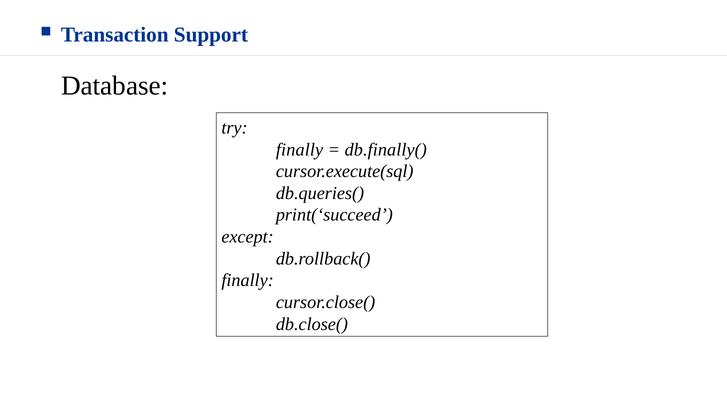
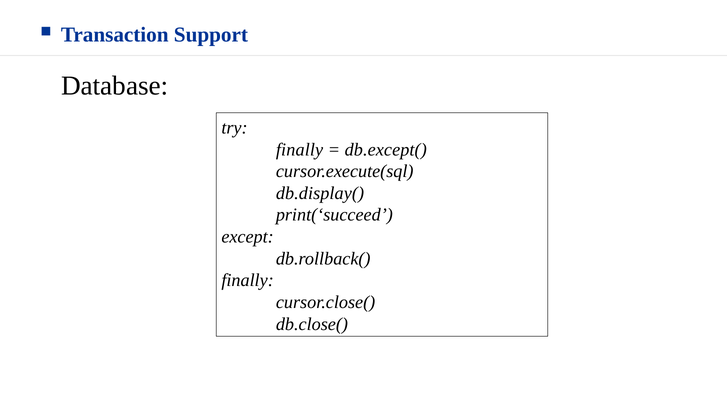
db.finally(: db.finally( -> db.except(
db.queries(: db.queries( -> db.display(
